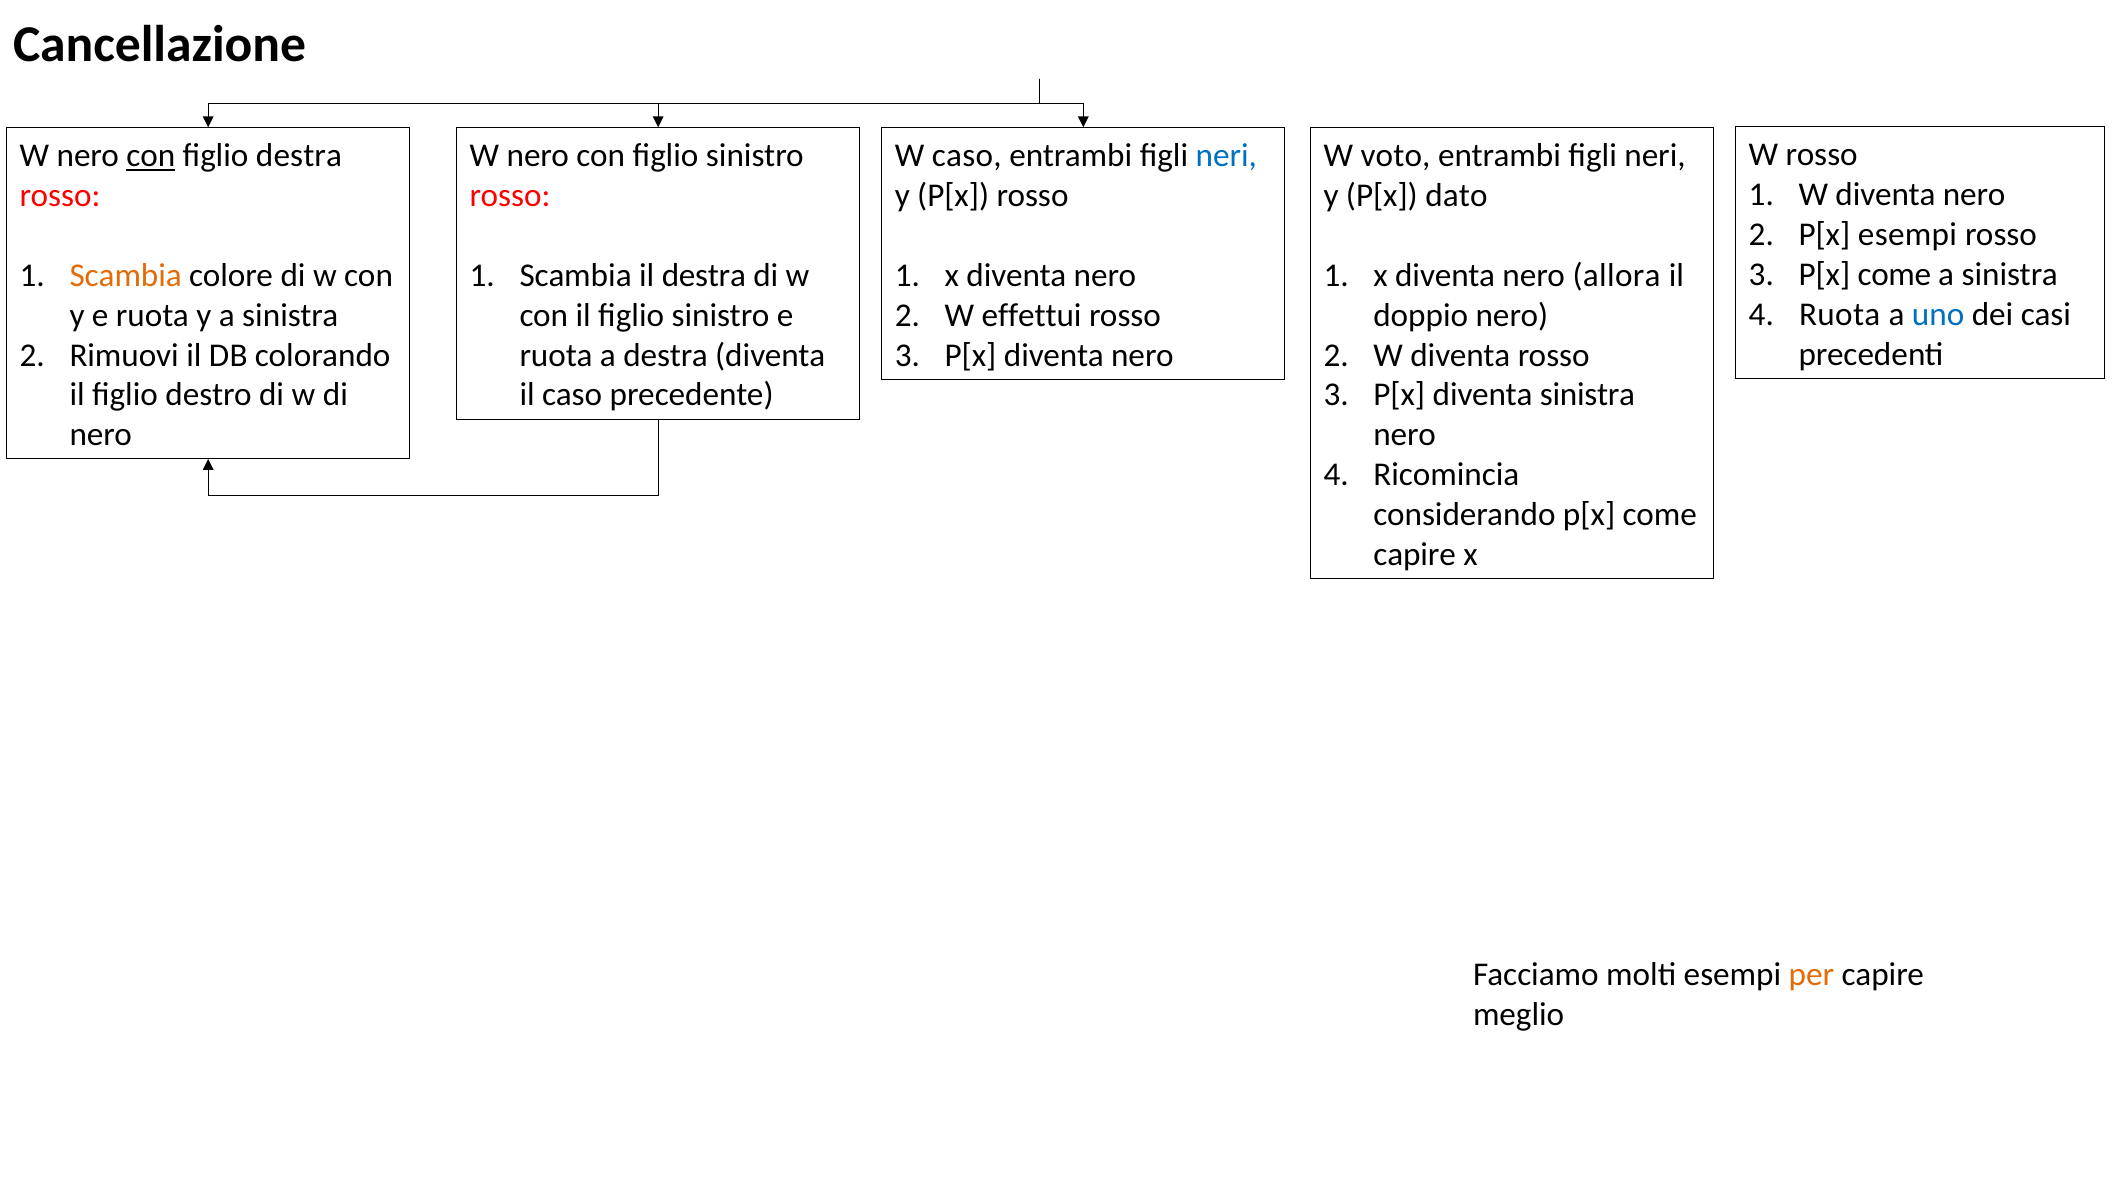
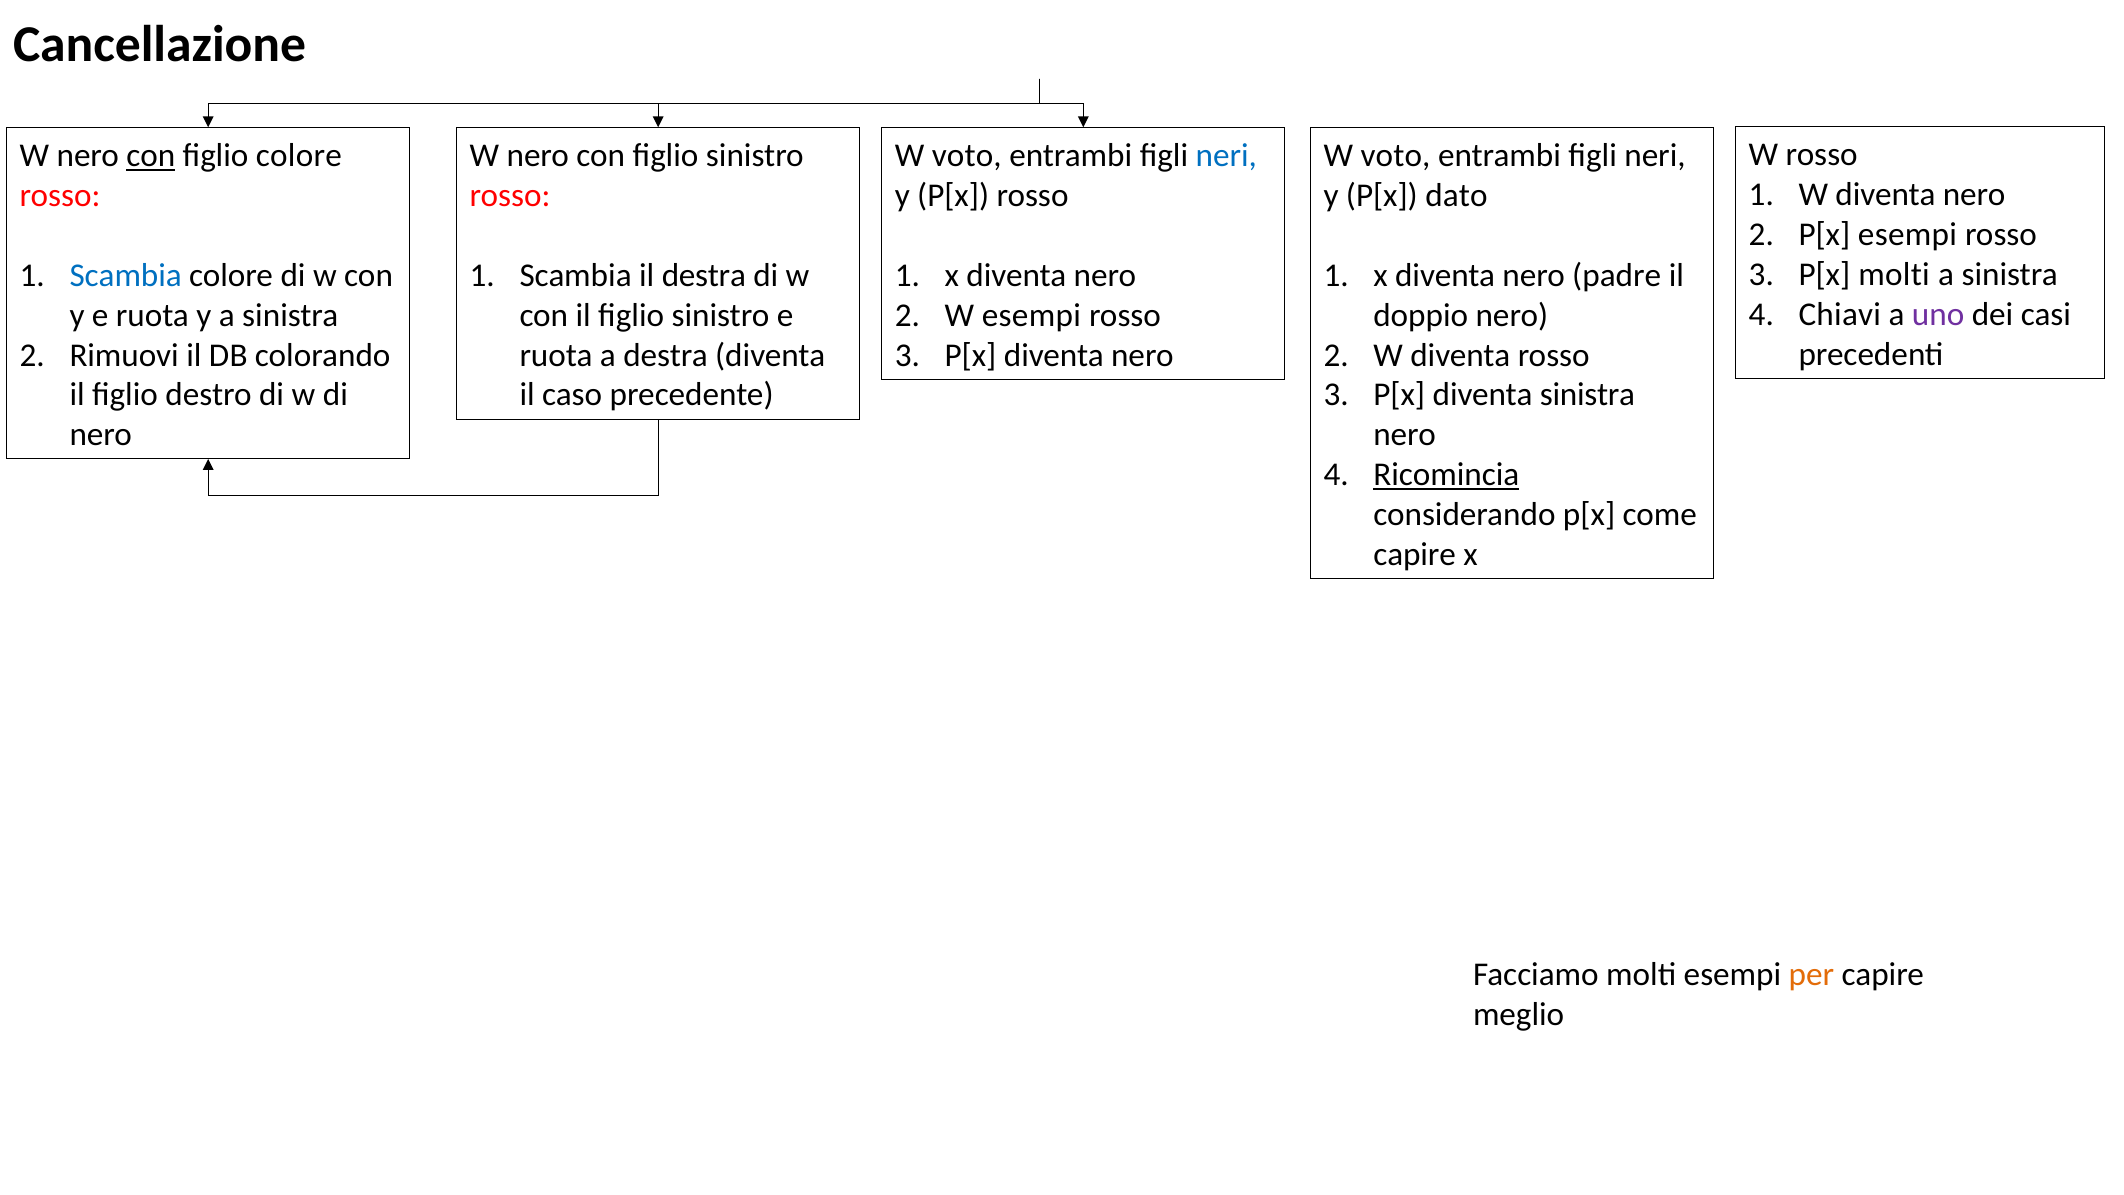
figlio destra: destra -> colore
caso at (967, 156): caso -> voto
come at (1894, 274): come -> molti
Scambia at (126, 275) colour: orange -> blue
allora: allora -> padre
Ruota at (1840, 314): Ruota -> Chiavi
uno colour: blue -> purple
W effettui: effettui -> esempi
Ricomincia underline: none -> present
